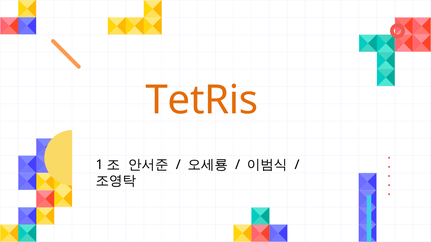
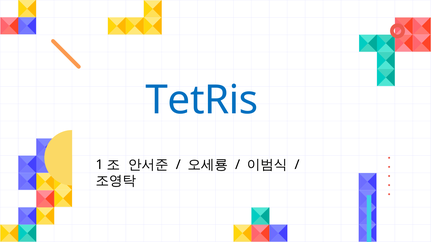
TetRis colour: orange -> blue
